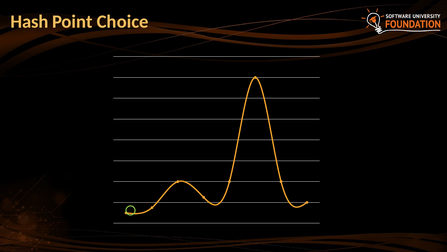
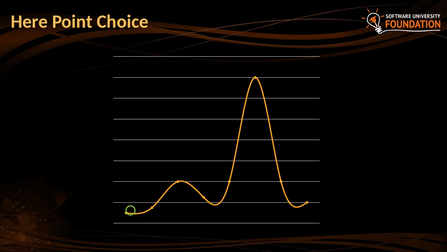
Hash: Hash -> Here
